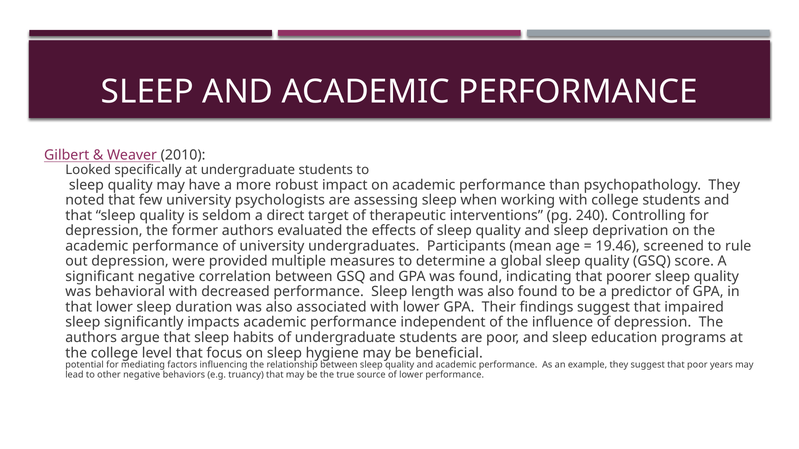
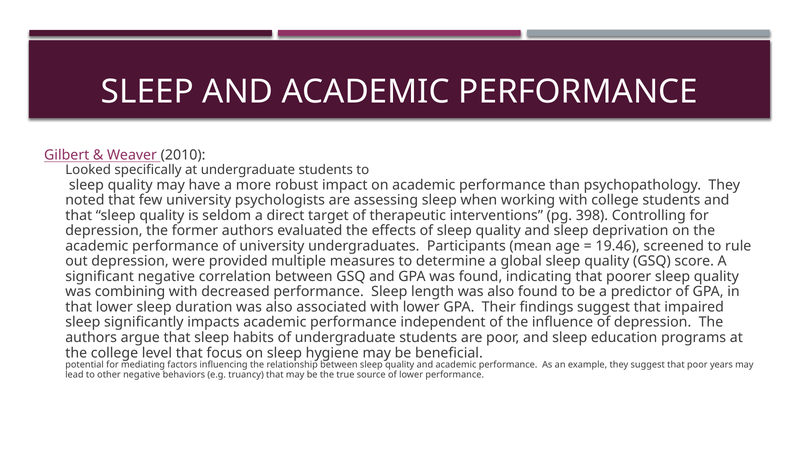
240: 240 -> 398
behavioral: behavioral -> combining
